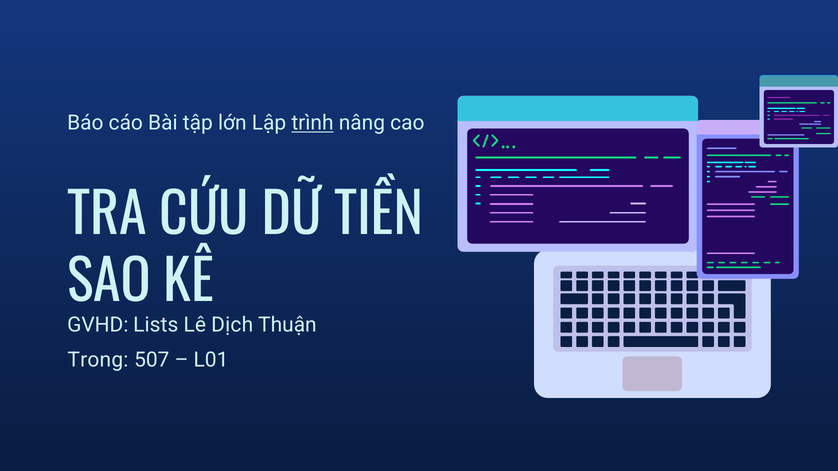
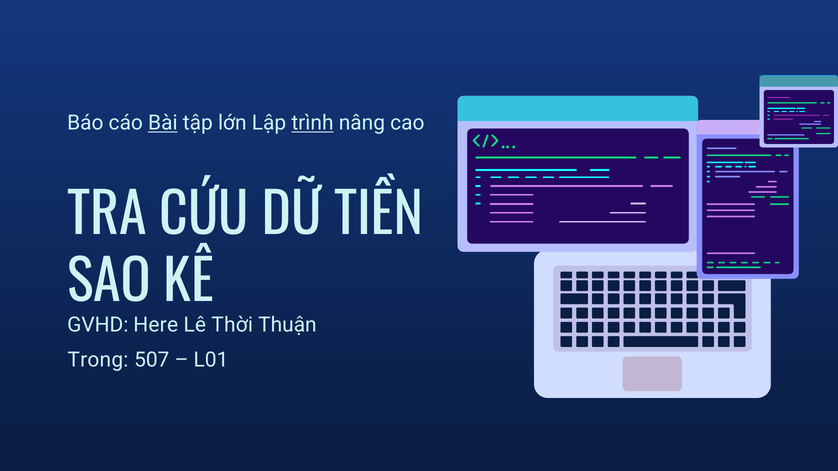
Bài underline: none -> present
Lists: Lists -> Here
Dịch: Dịch -> Thời
